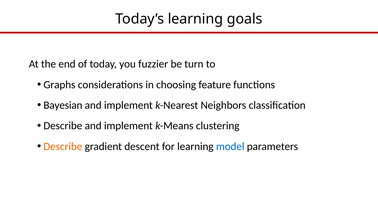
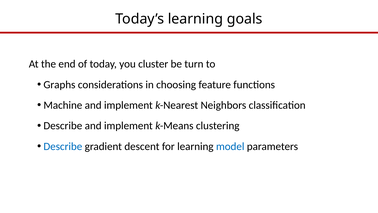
fuzzier: fuzzier -> cluster
Bayesian: Bayesian -> Machine
Describe at (63, 146) colour: orange -> blue
